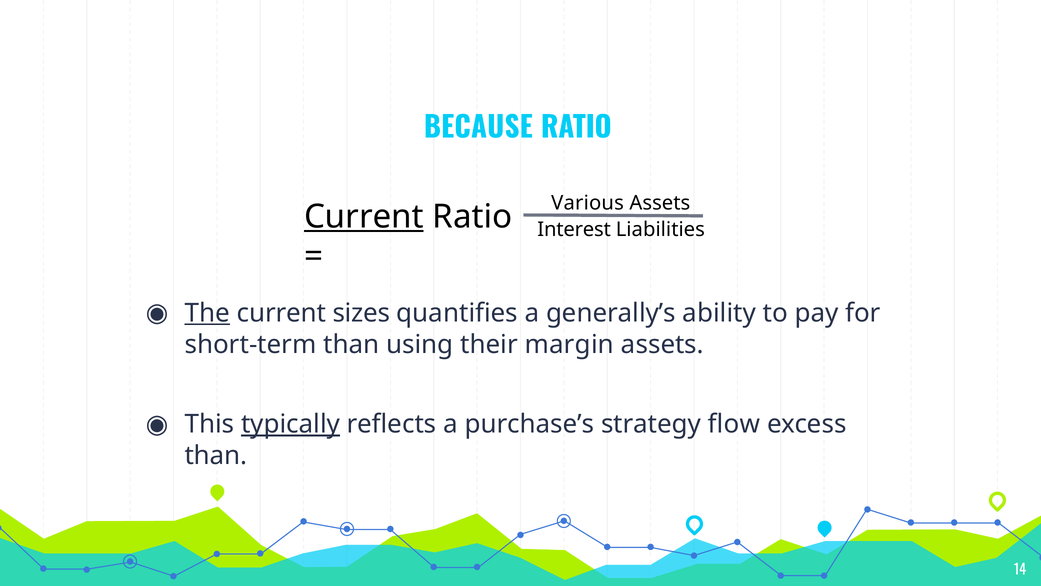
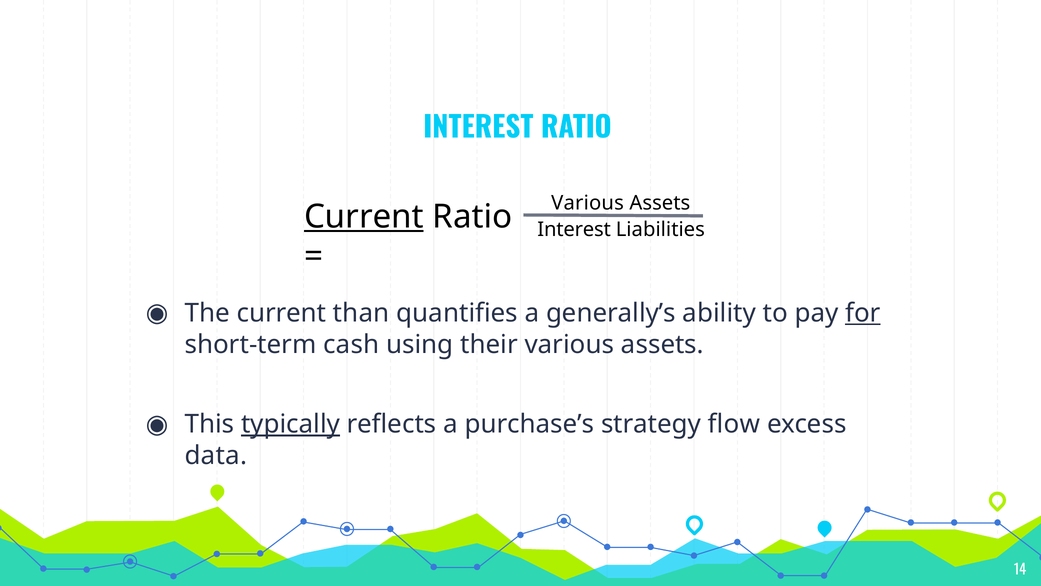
BECAUSE at (478, 128): BECAUSE -> INTEREST
The underline: present -> none
sizes: sizes -> than
for underline: none -> present
short-term than: than -> cash
their margin: margin -> various
than at (216, 455): than -> data
